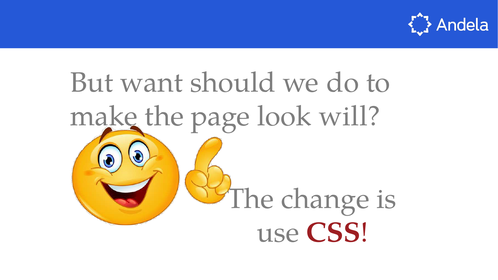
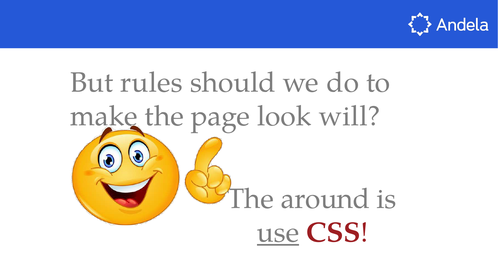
want: want -> rules
change: change -> around
use underline: none -> present
